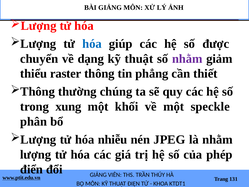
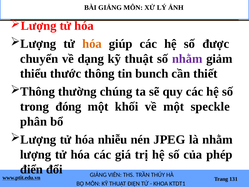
hóa at (92, 44) colour: blue -> orange
raster: raster -> thước
phẳng: phẳng -> bunch
xung: xung -> đóng
